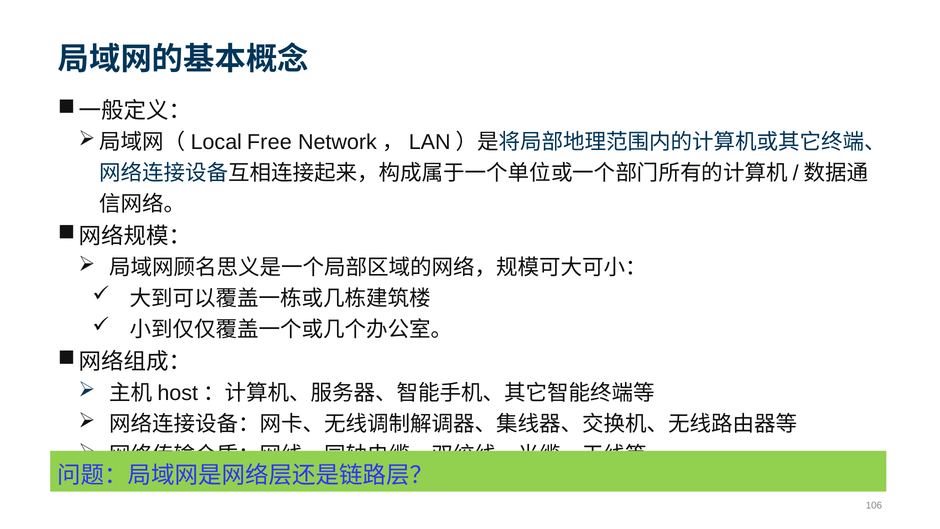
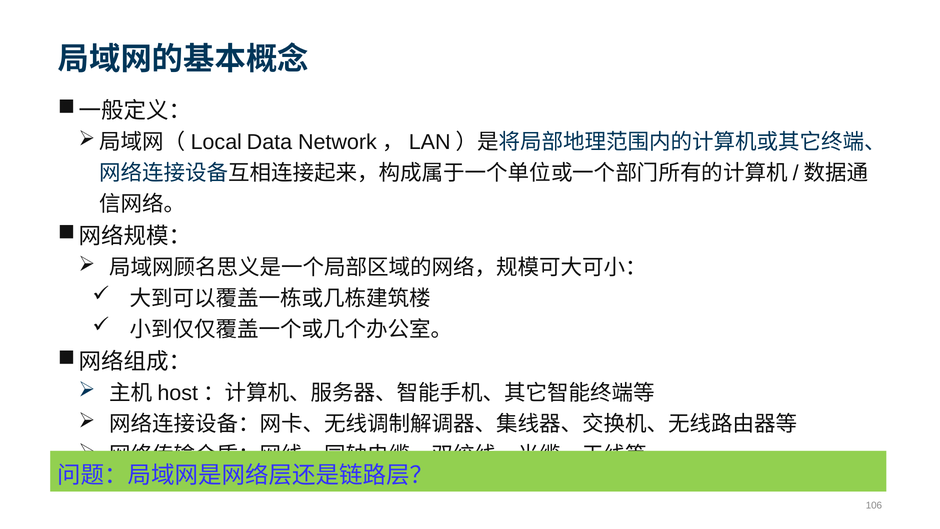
Free: Free -> Data
